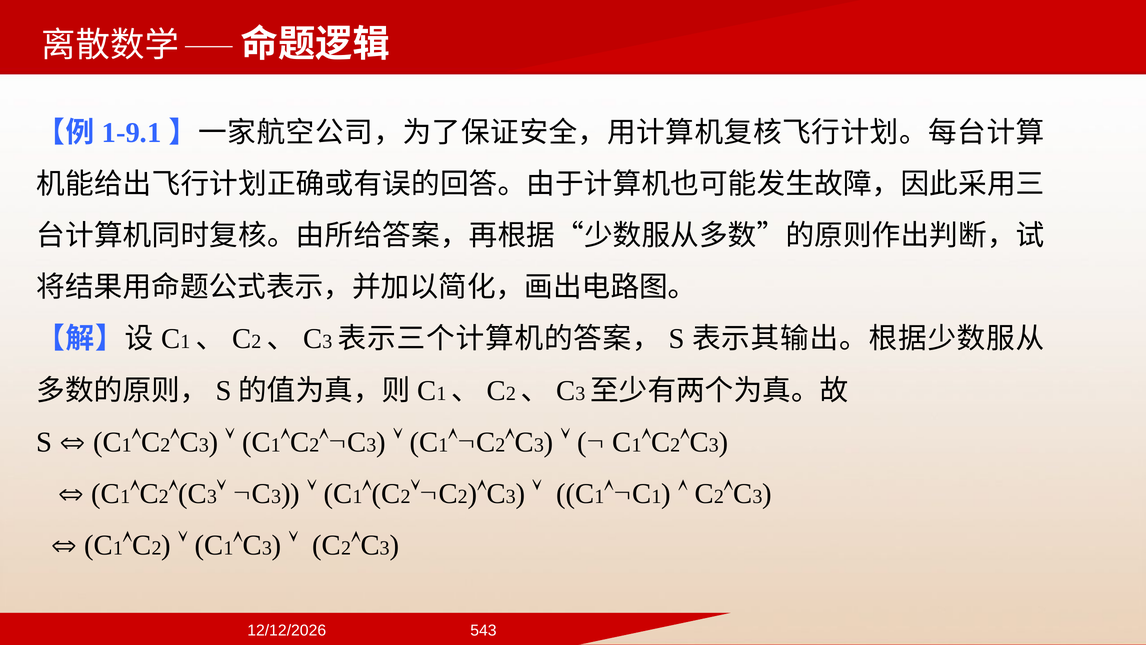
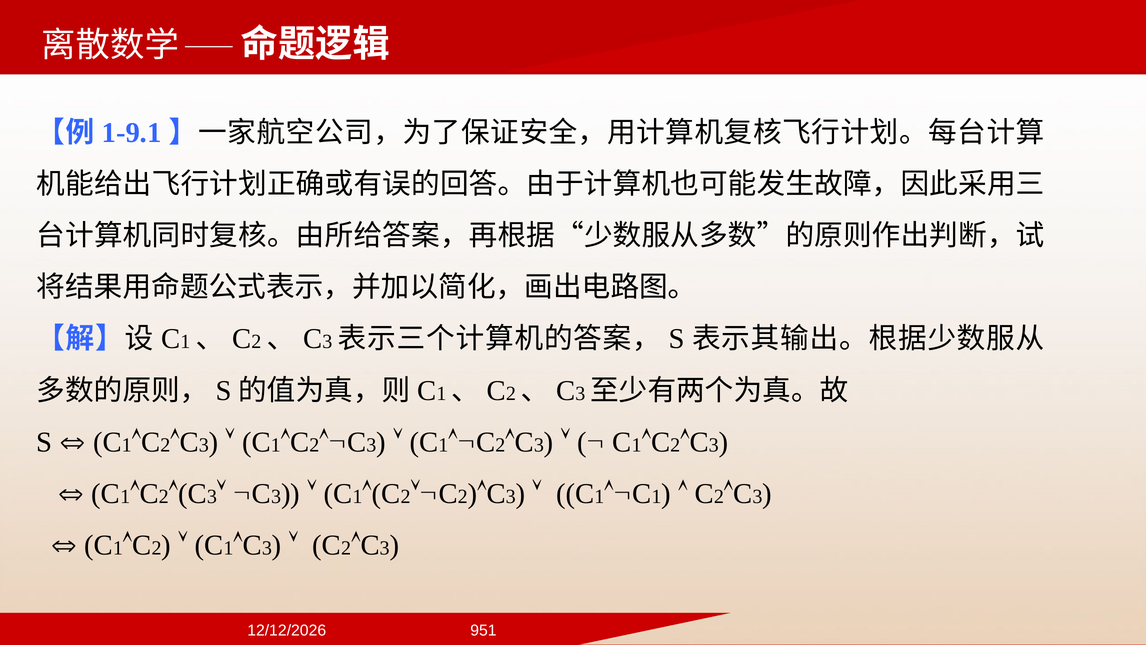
543: 543 -> 951
